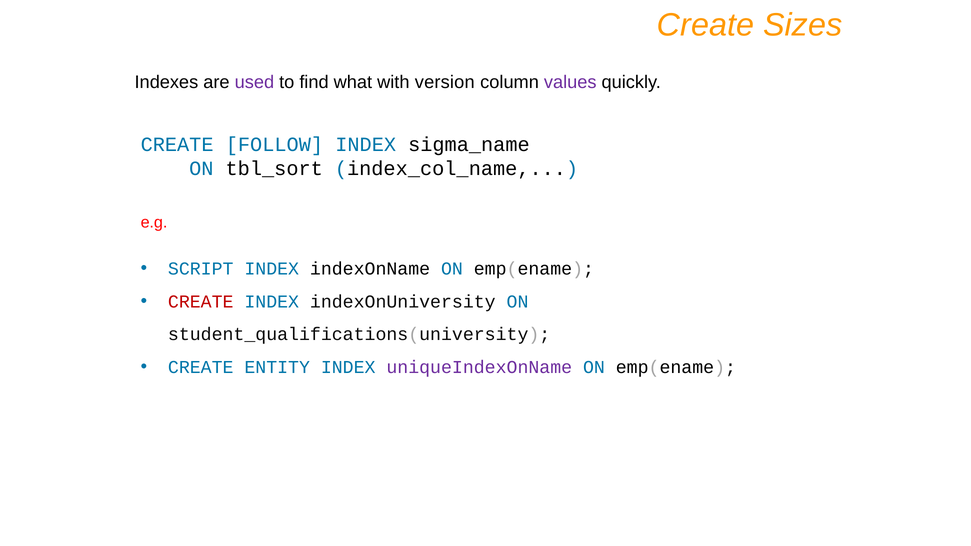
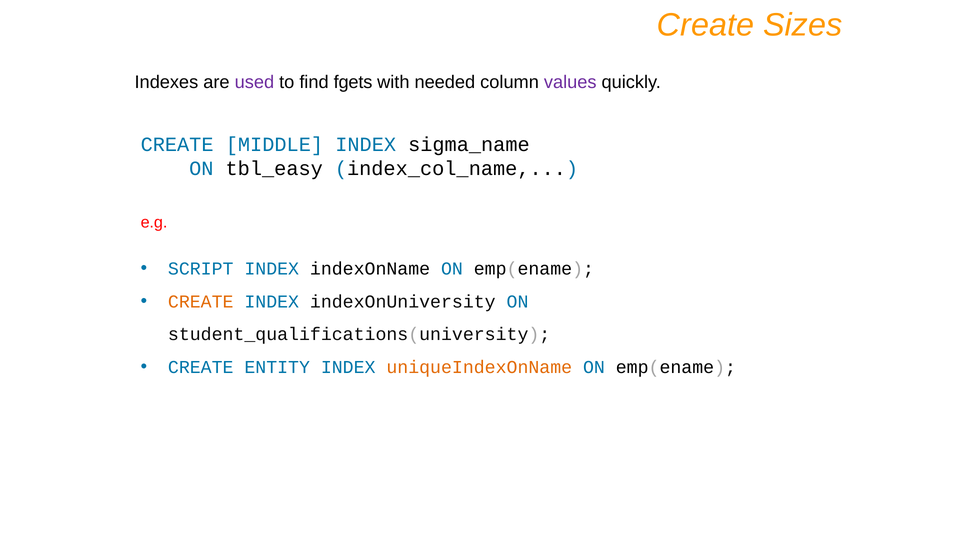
what: what -> fgets
version: version -> needed
FOLLOW: FOLLOW -> MIDDLE
tbl_sort: tbl_sort -> tbl_easy
CREATE at (201, 302) colour: red -> orange
uniqueIndexOnName colour: purple -> orange
